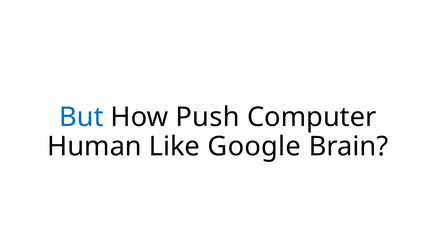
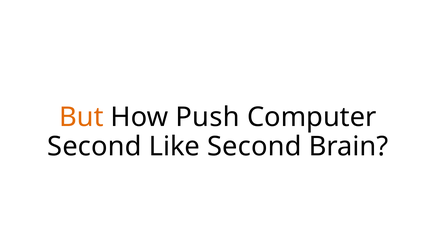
But colour: blue -> orange
Human at (95, 147): Human -> Second
Like Google: Google -> Second
